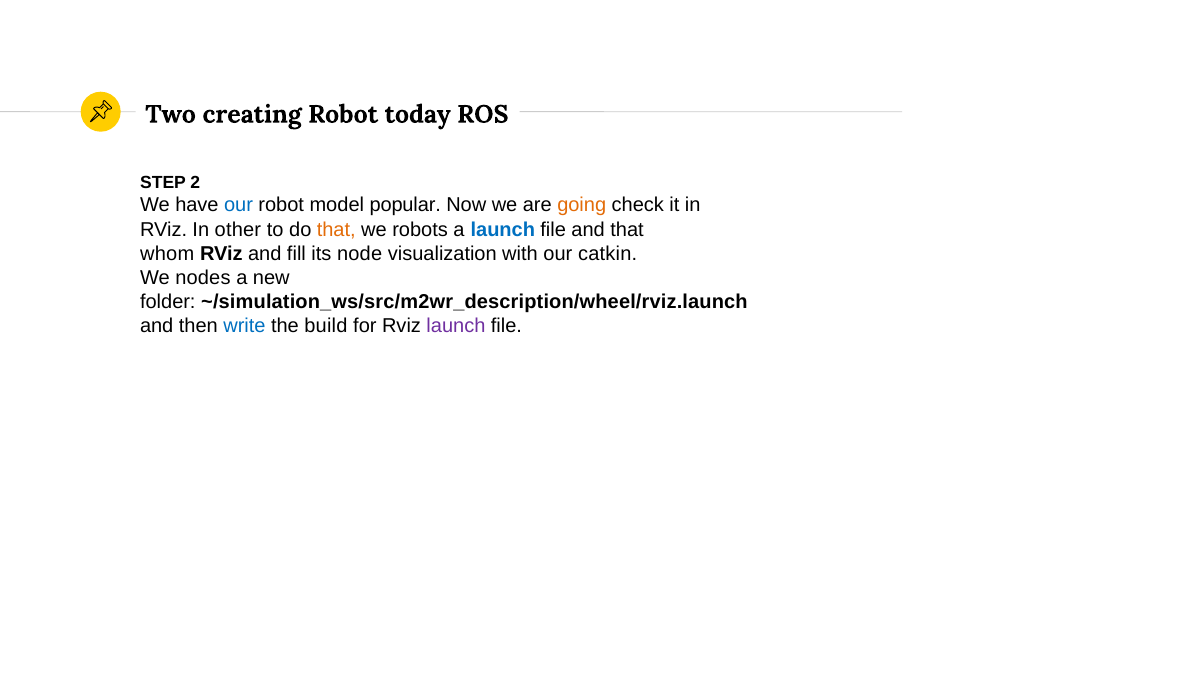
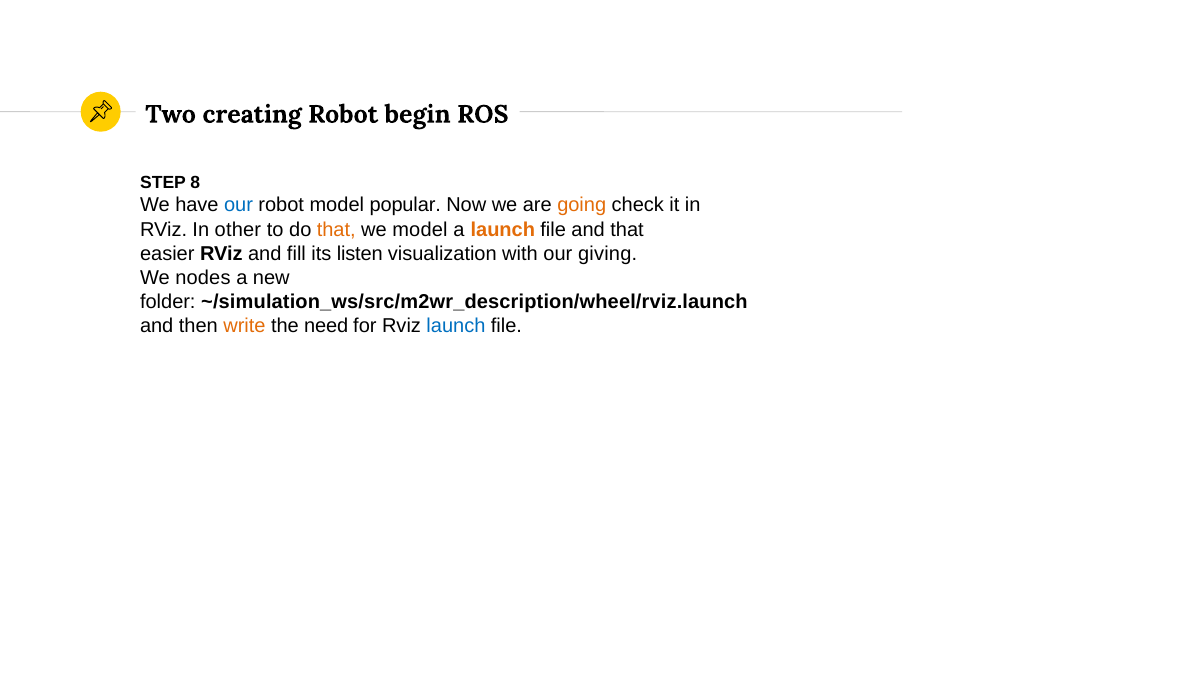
today: today -> begin
2: 2 -> 8
we robots: robots -> model
launch at (503, 229) colour: blue -> orange
whom: whom -> easier
node: node -> listen
catkin: catkin -> giving
write colour: blue -> orange
build: build -> need
launch at (456, 325) colour: purple -> blue
